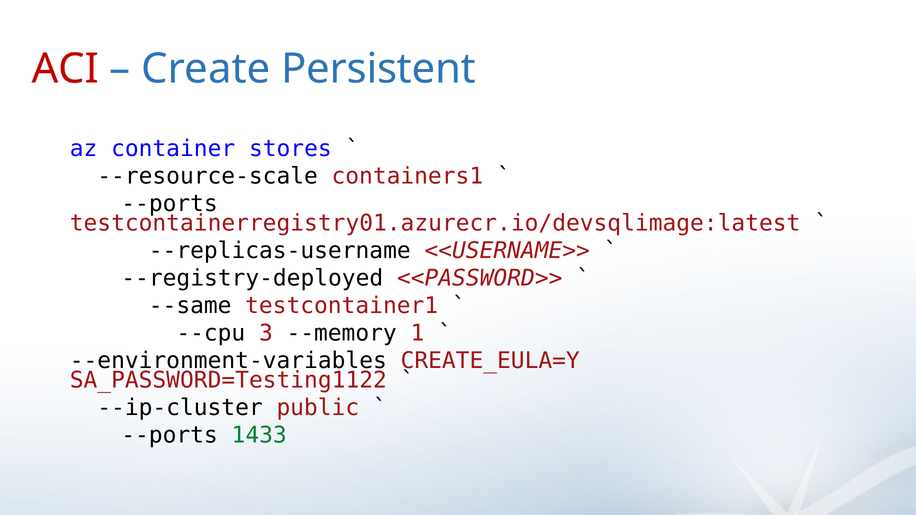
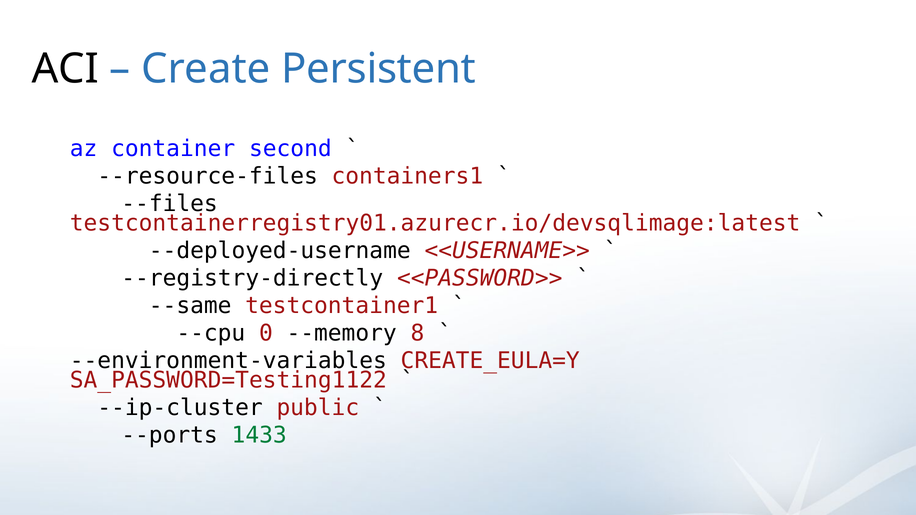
ACI colour: red -> black
stores: stores -> second
--resource-scale: --resource-scale -> --resource-files
--ports at (170, 204): --ports -> --files
--replicas-username: --replicas-username -> --deployed-username
--registry-deployed: --registry-deployed -> --registry-directly
3: 3 -> 0
1: 1 -> 8
